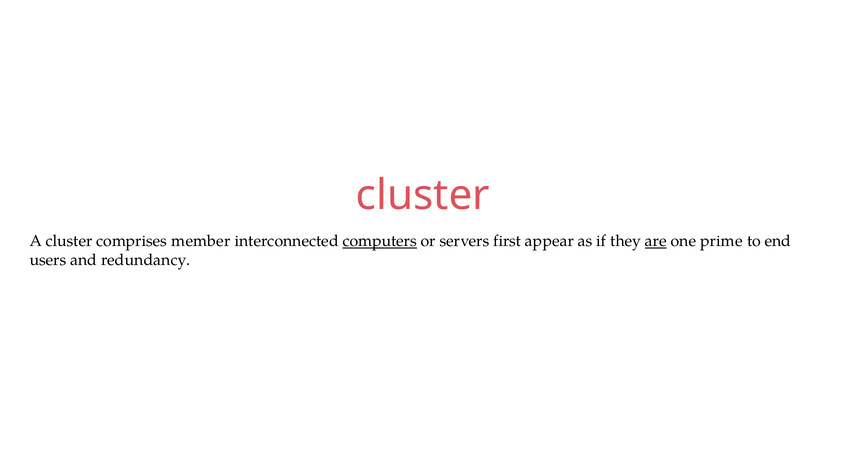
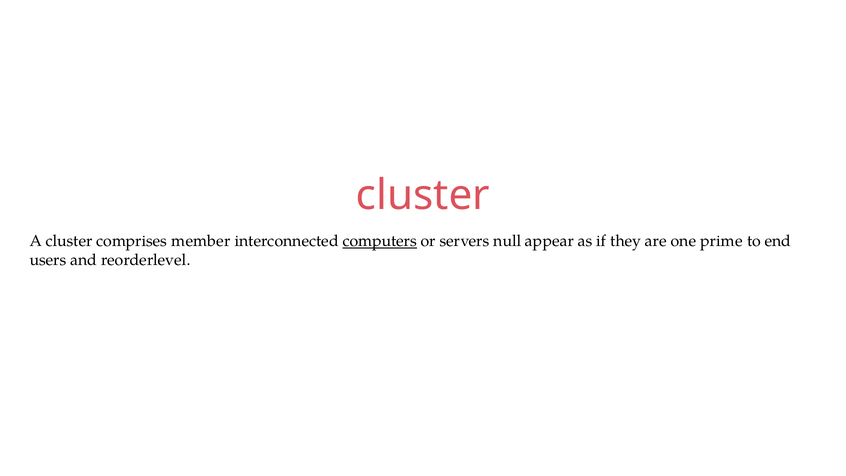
first: first -> null
are underline: present -> none
redundancy: redundancy -> reorderlevel
